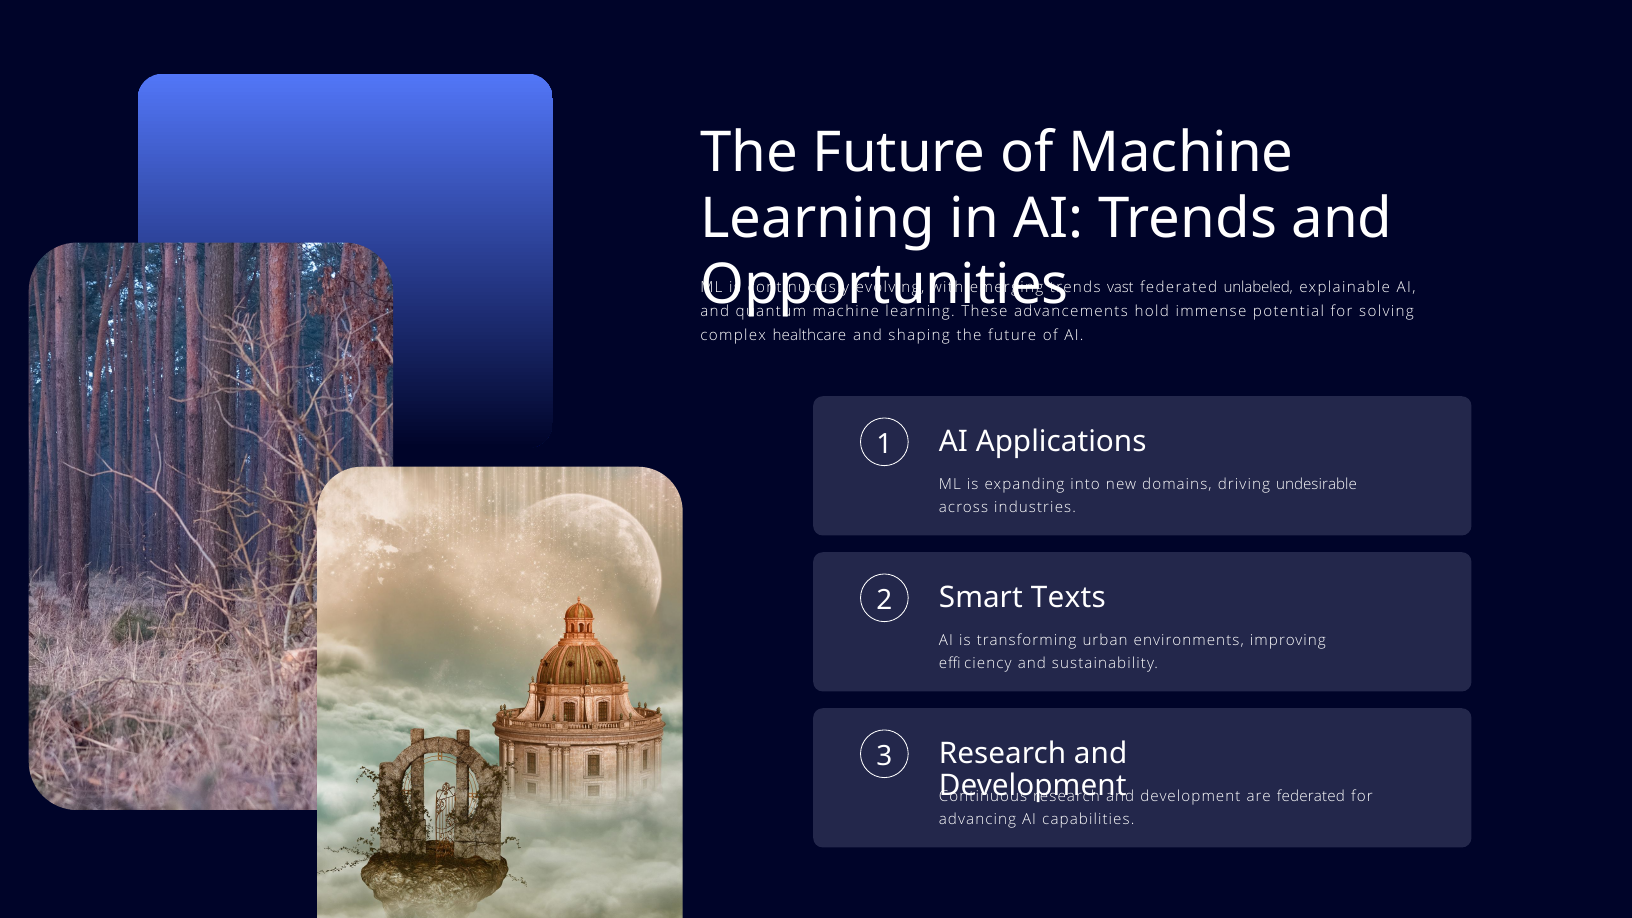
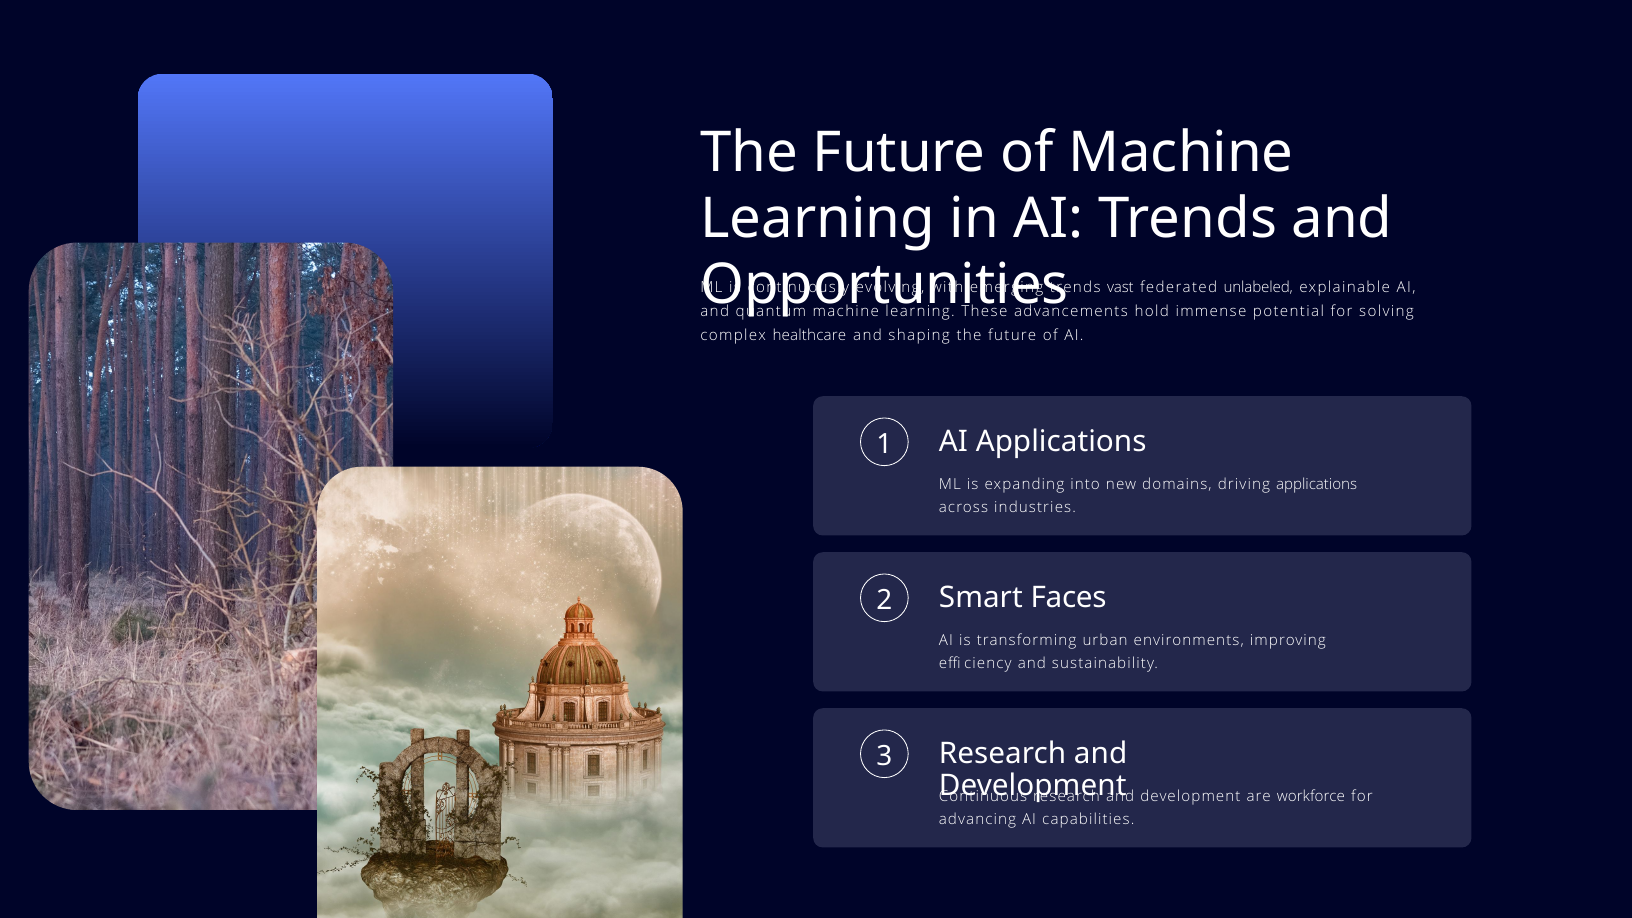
driving undesirable: undesirable -> applications
Texts: Texts -> Faces
are federated: federated -> workforce
